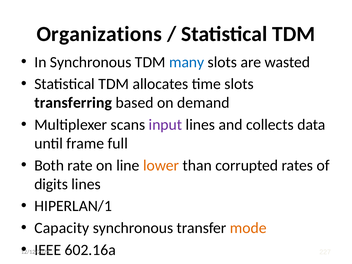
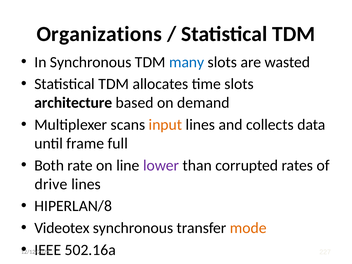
transferring: transferring -> architecture
input colour: purple -> orange
lower colour: orange -> purple
digits: digits -> drive
HIPERLAN/1: HIPERLAN/1 -> HIPERLAN/8
Capacity: Capacity -> Videotex
602.16a: 602.16a -> 502.16a
